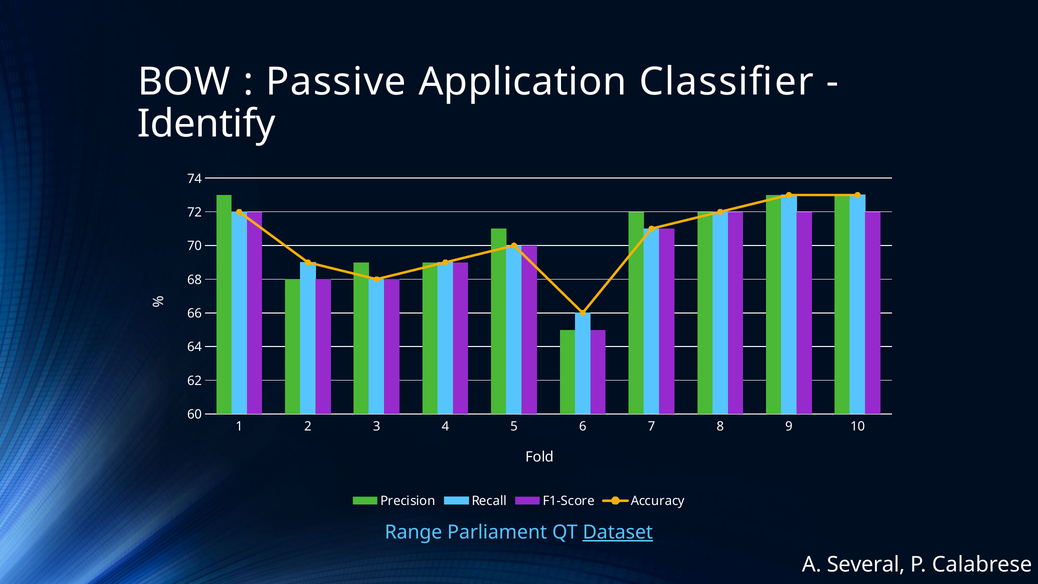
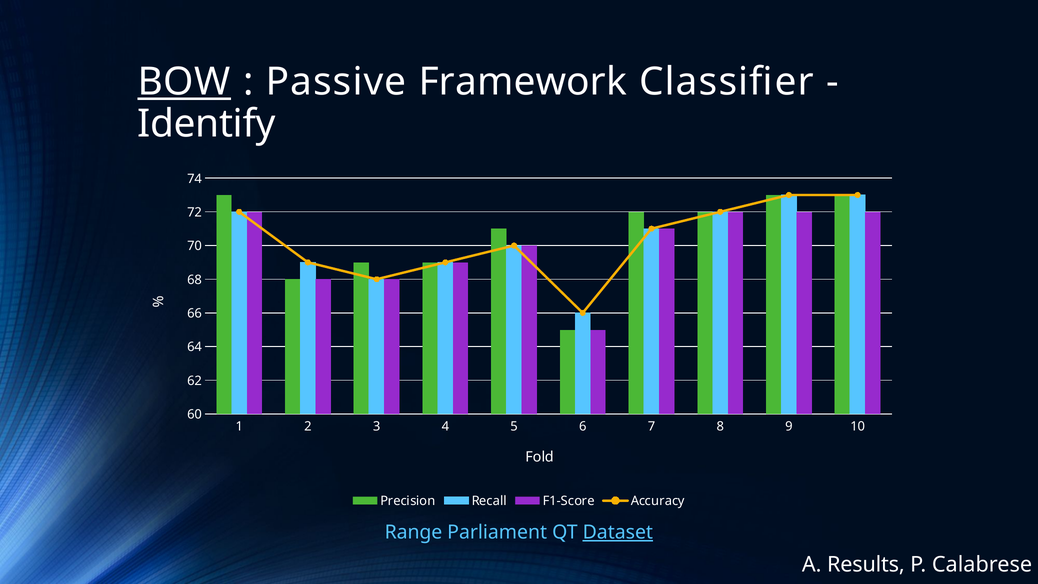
BOW underline: none -> present
Application: Application -> Framework
Several: Several -> Results
